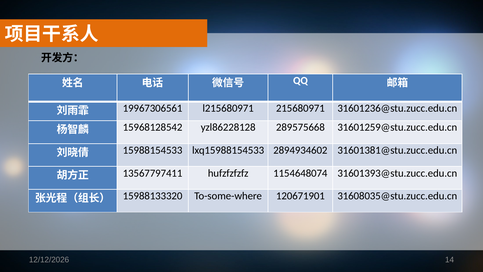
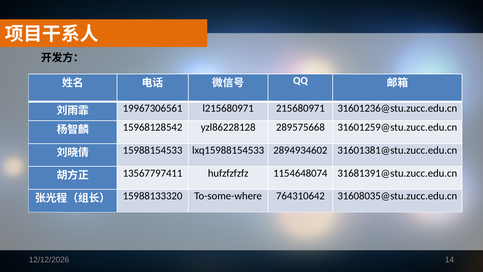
31601393@stu.zucc.edu.cn: 31601393@stu.zucc.edu.cn -> 31681391@stu.zucc.edu.cn
120671901: 120671901 -> 764310642
